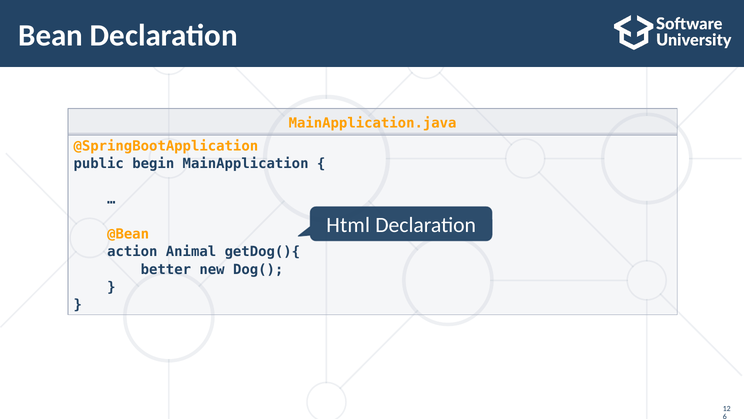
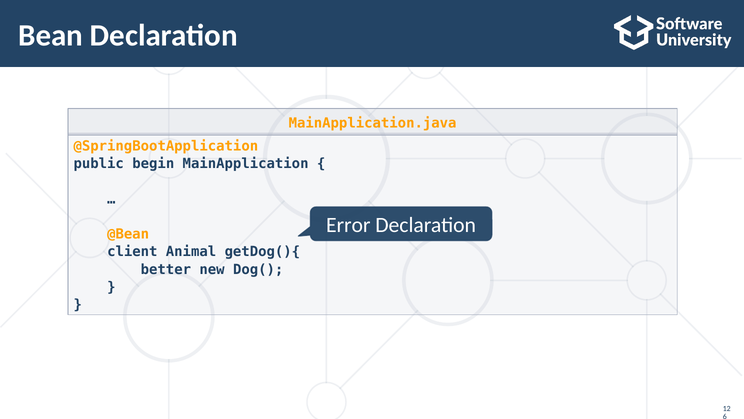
Html: Html -> Error
action: action -> client
